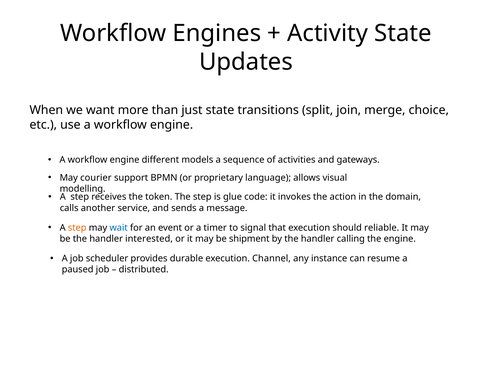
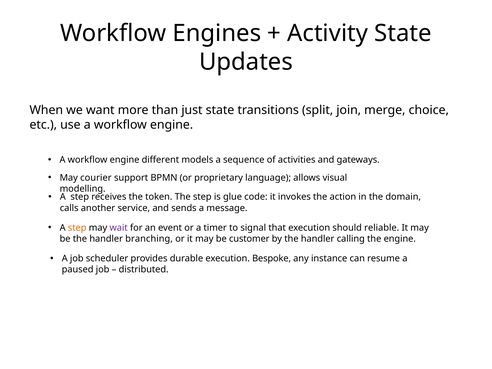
wait colour: blue -> purple
interested: interested -> branching
shipment: shipment -> customer
Channel: Channel -> Bespoke
